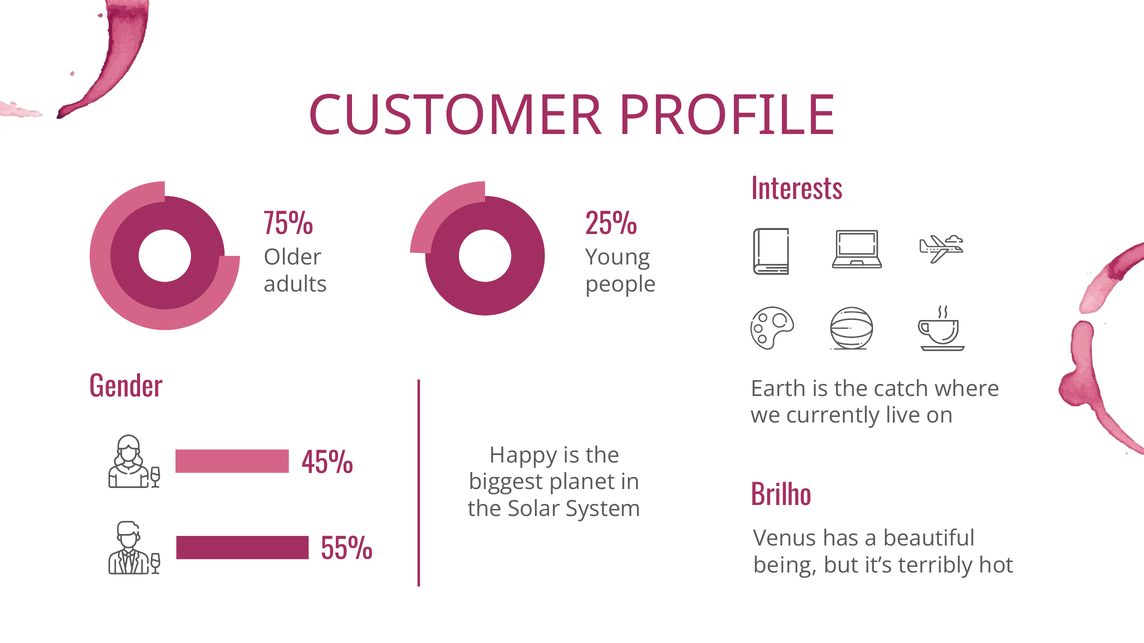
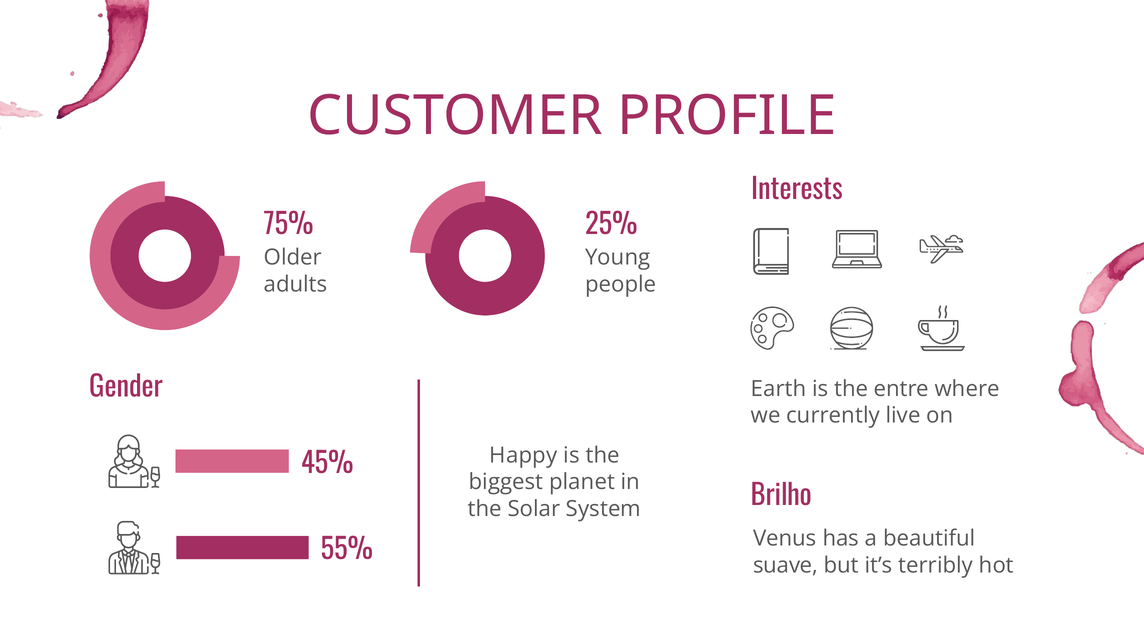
catch: catch -> entre
being: being -> suave
